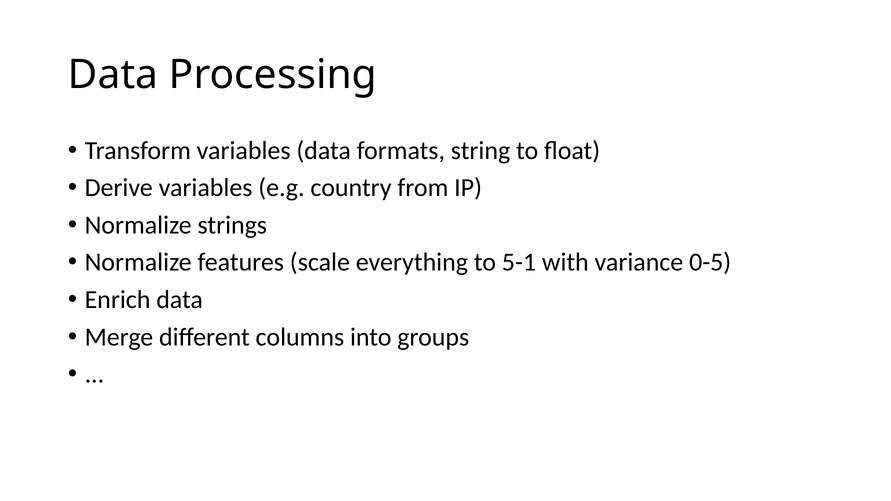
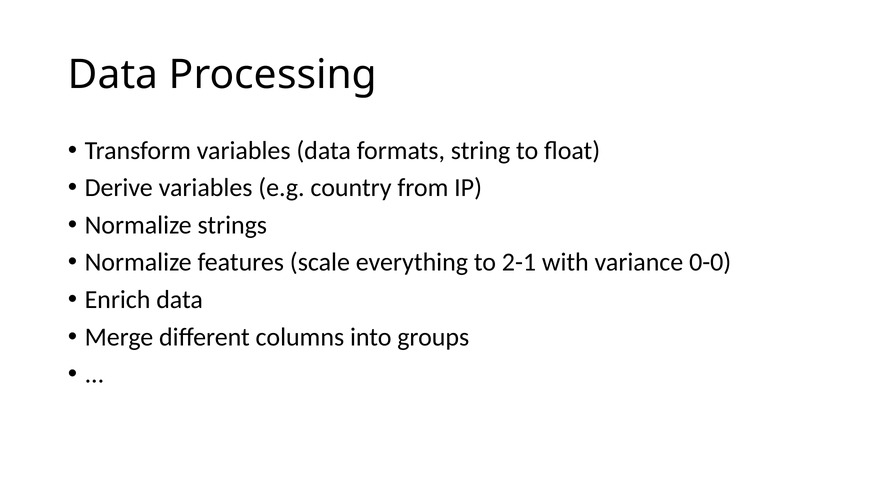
5-1: 5-1 -> 2-1
0-5: 0-5 -> 0-0
